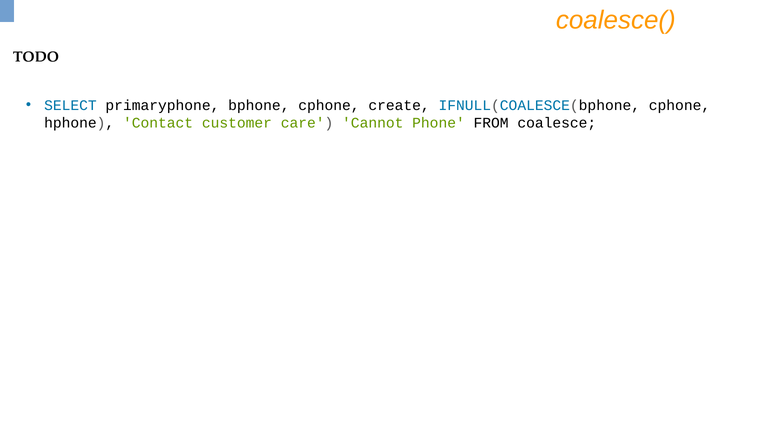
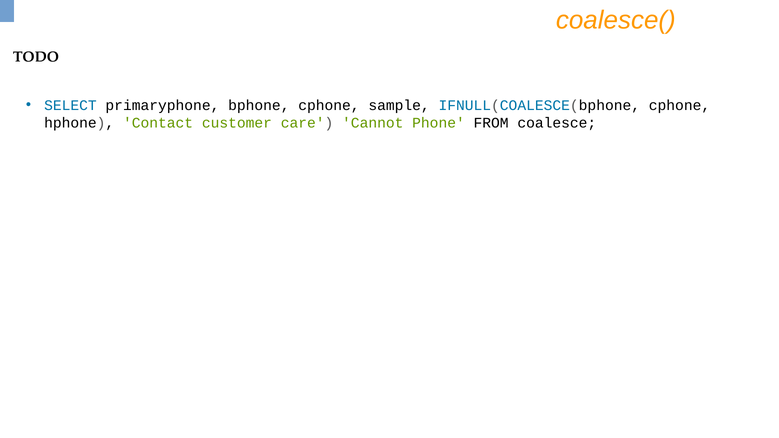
create: create -> sample
